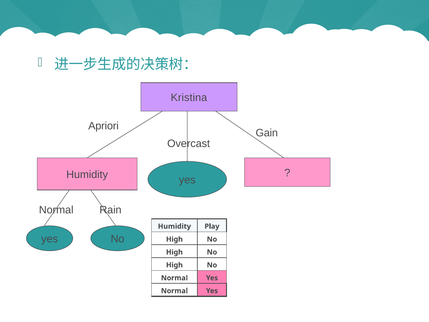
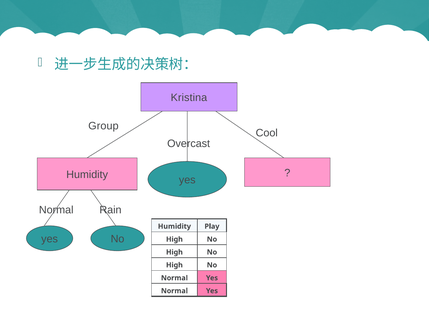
Apriori: Apriori -> Group
Gain: Gain -> Cool
